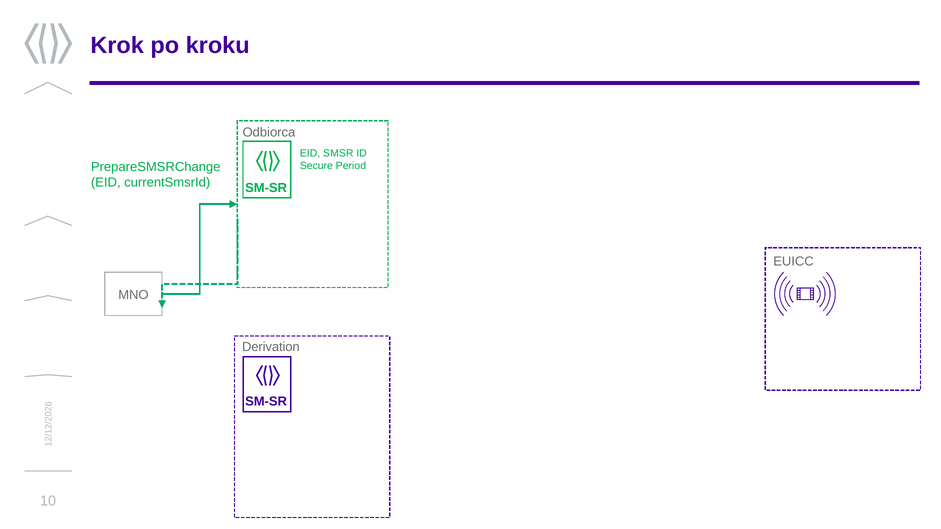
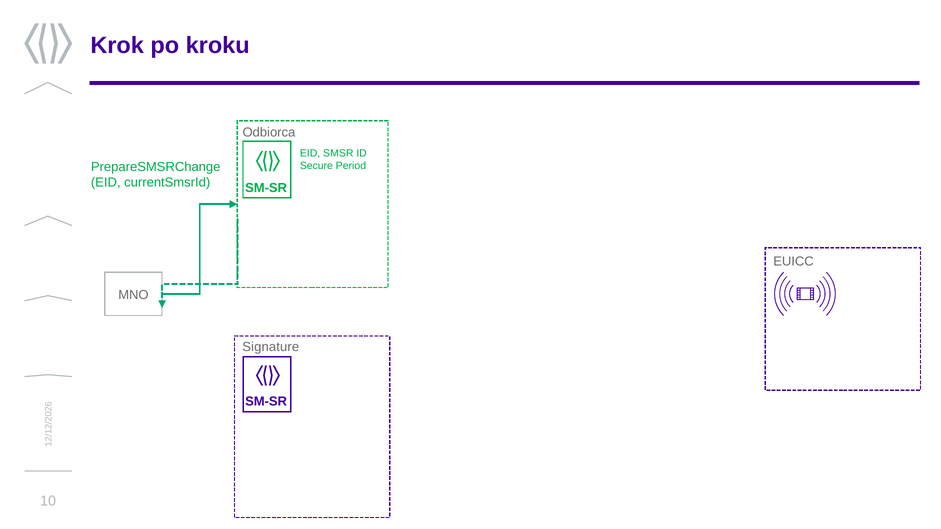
Derivation: Derivation -> Signature
